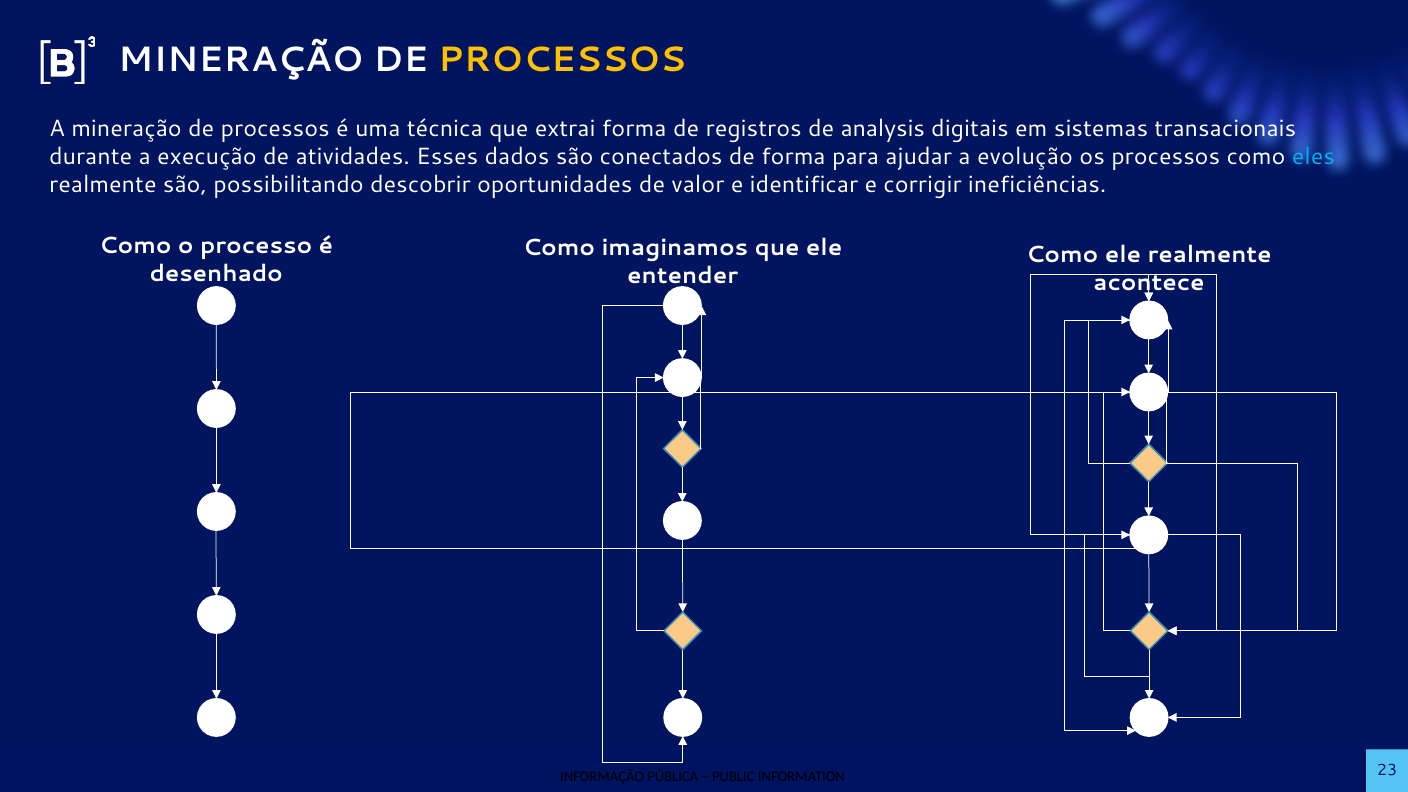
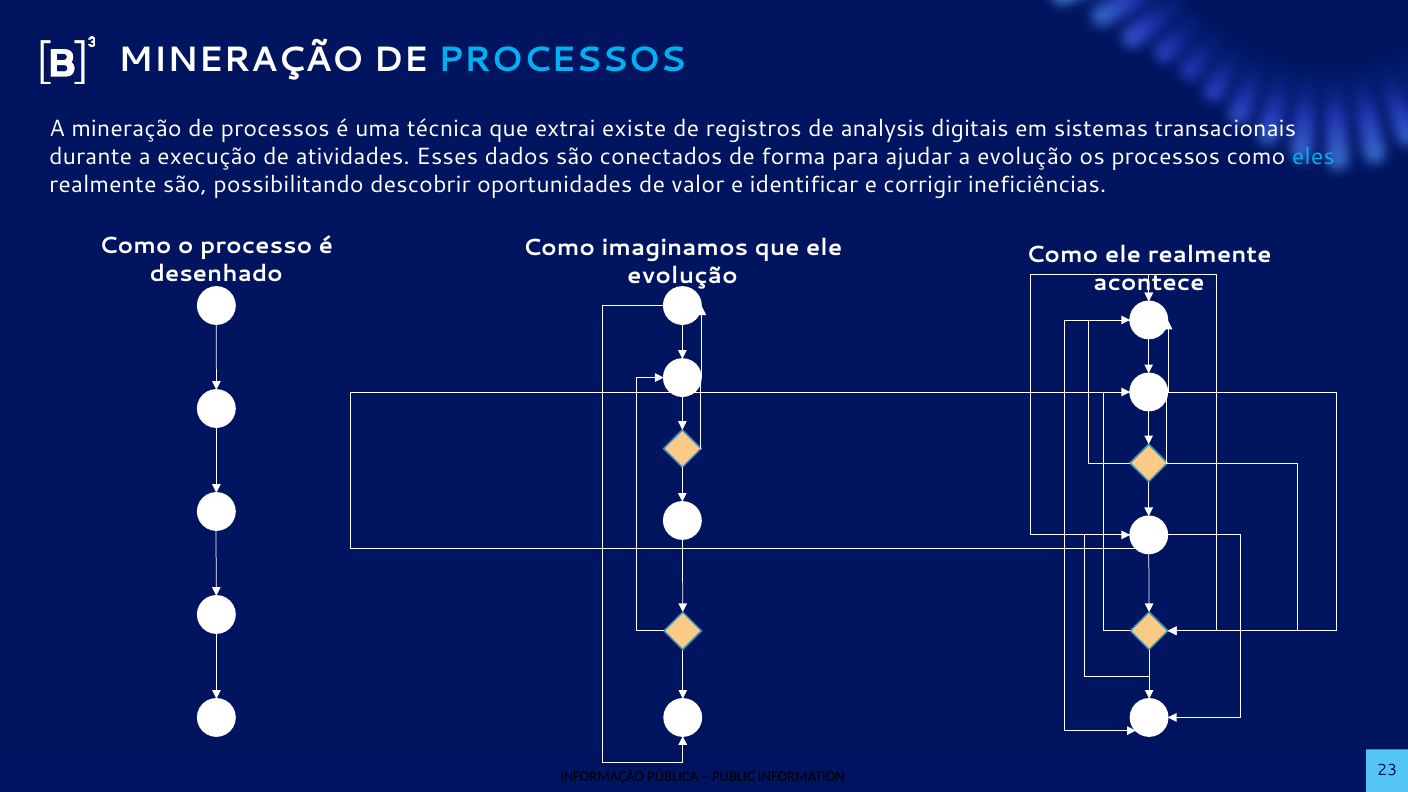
PROCESSOS at (562, 60) colour: yellow -> light blue
extrai forma: forma -> existe
entender at (683, 276): entender -> evolução
